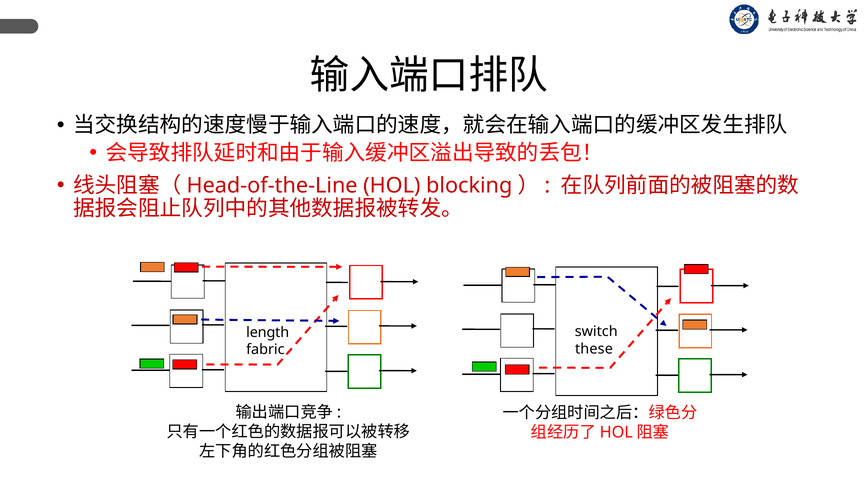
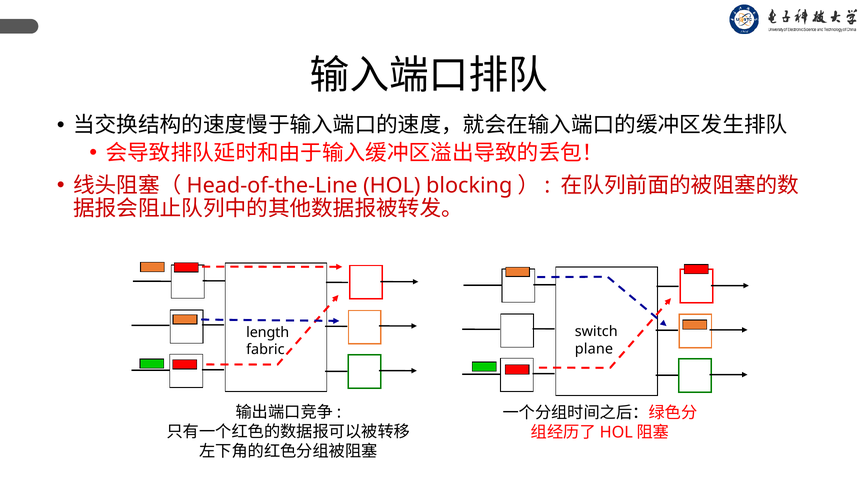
these: these -> plane
